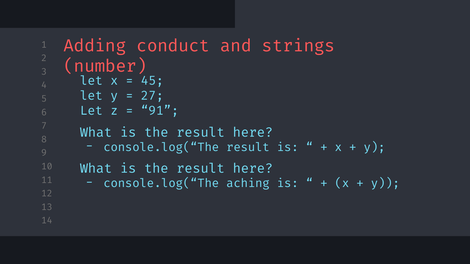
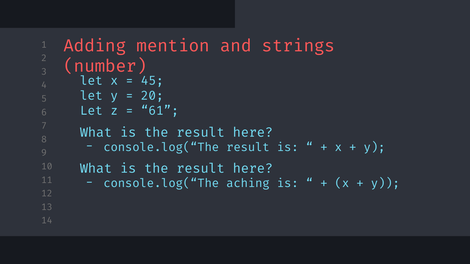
conduct: conduct -> mention
27: 27 -> 20
91: 91 -> 61
